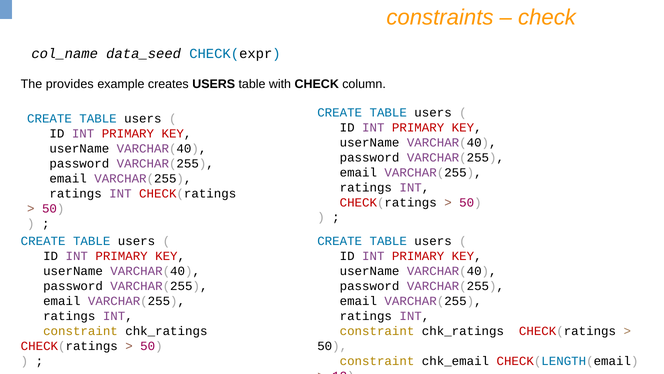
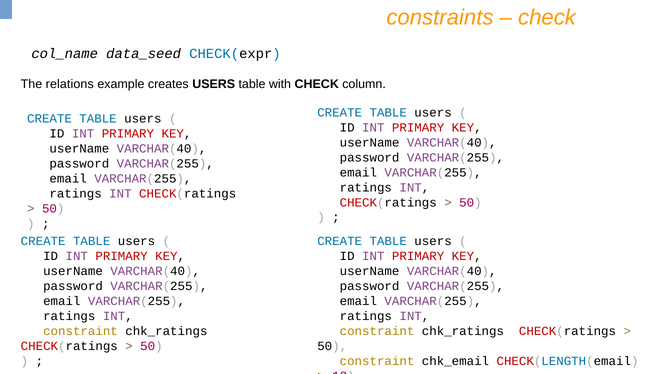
provides: provides -> relations
